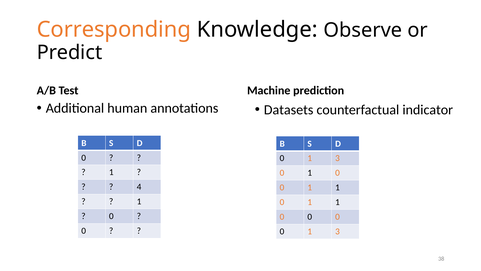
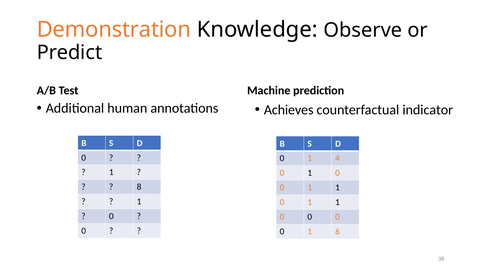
Corresponding: Corresponding -> Demonstration
Datasets: Datasets -> Achieves
3 at (337, 158): 3 -> 4
4: 4 -> 8
3 at (337, 231): 3 -> 6
